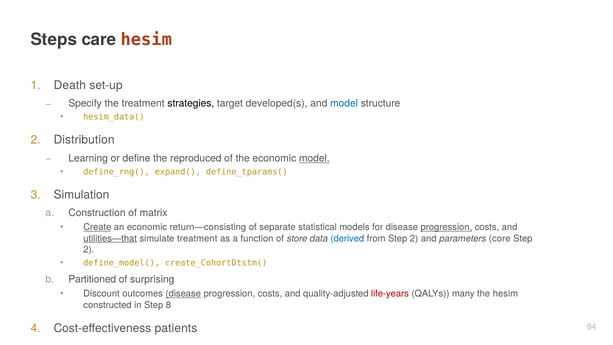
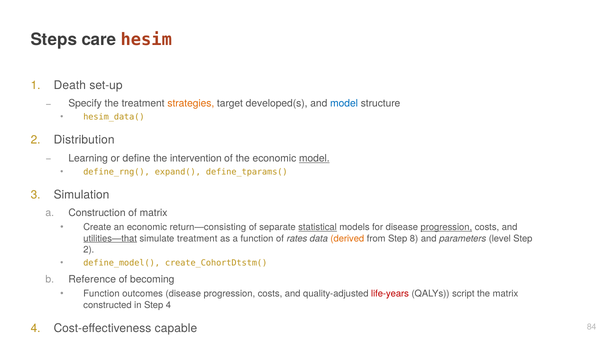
strategies colour: black -> orange
reproduced: reproduced -> intervention
Create underline: present -> none
statistical underline: none -> present
store: store -> rates
derived colour: blue -> orange
from Step 2: 2 -> 8
core: core -> level
Partitioned: Partitioned -> Reference
surprising: surprising -> becoming
Discount at (102, 294): Discount -> Function
disease at (183, 294) underline: present -> none
many: many -> script
the hesim: hesim -> matrix
Step 8: 8 -> 4
patients: patients -> capable
